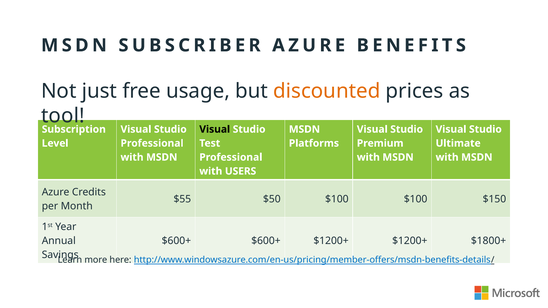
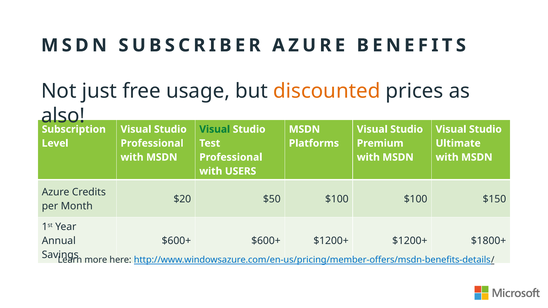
tool: tool -> also
Visual at (215, 129) colour: black -> green
$55: $55 -> $20
